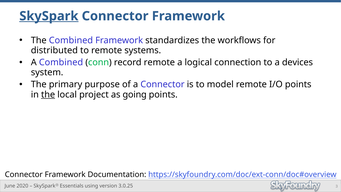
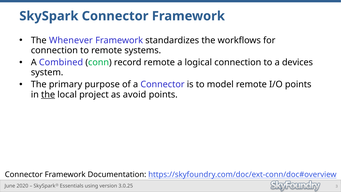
SkySpark underline: present -> none
The Combined: Combined -> Whenever
distributed at (54, 50): distributed -> connection
going: going -> avoid
